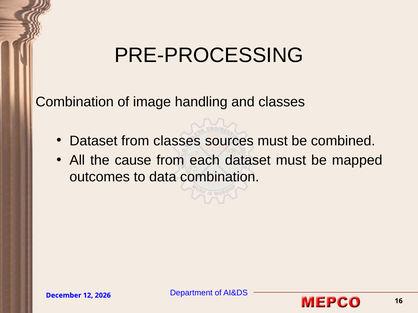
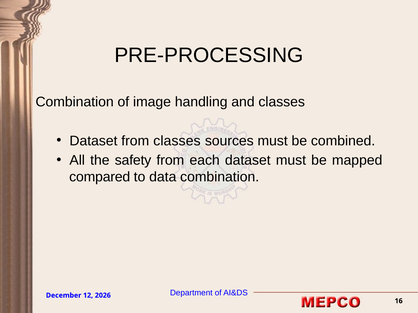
cause: cause -> safety
outcomes: outcomes -> compared
